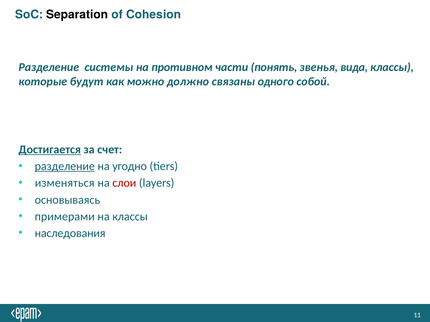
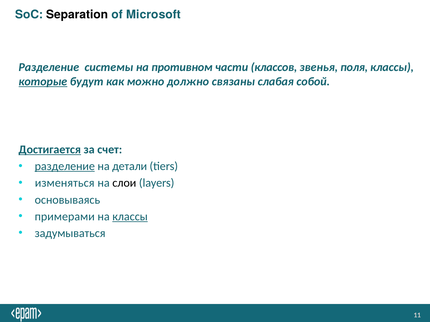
Cohesion: Cohesion -> Microsoft
понять: понять -> классов
вида: вида -> поля
которые underline: none -> present
одного: одного -> слабая
угодно: угодно -> детали
слои colour: red -> black
классы at (130, 217) underline: none -> present
наследования: наследования -> задумываться
